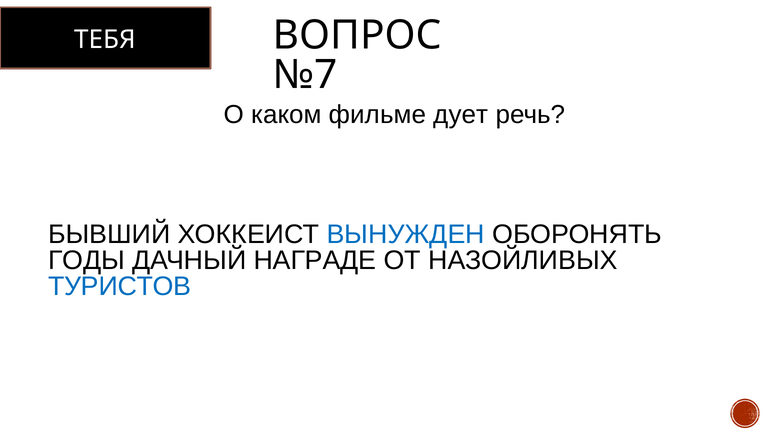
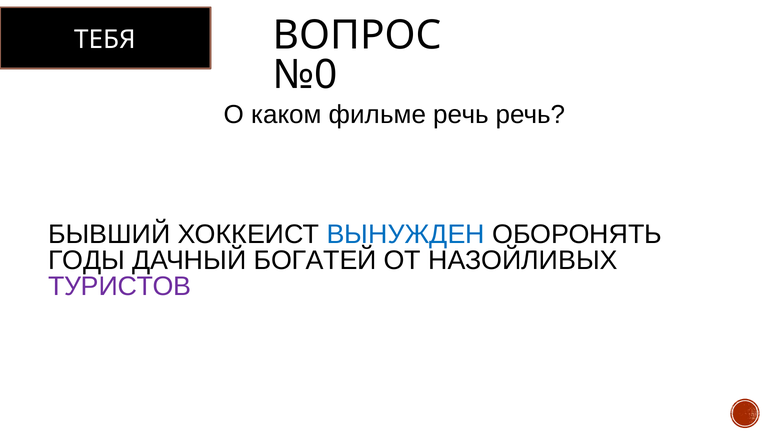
№7: №7 -> №0
фильме дует: дует -> речь
НАГРАДЕ: НАГРАДЕ -> БОГАТЕЙ
ТУРИСТОВ colour: blue -> purple
